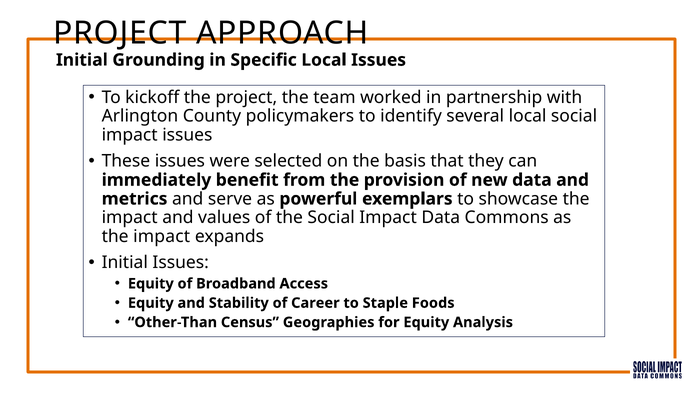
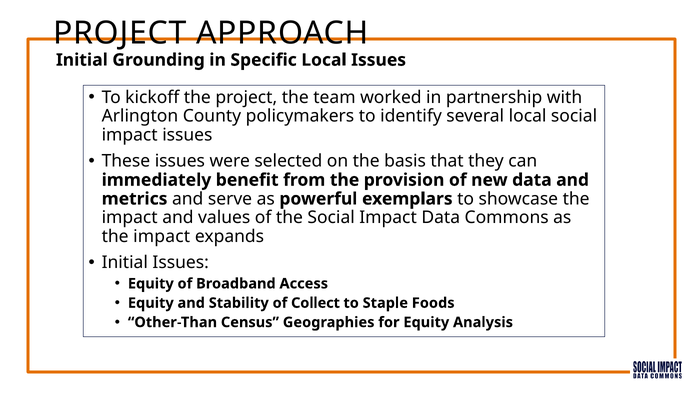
Career: Career -> Collect
